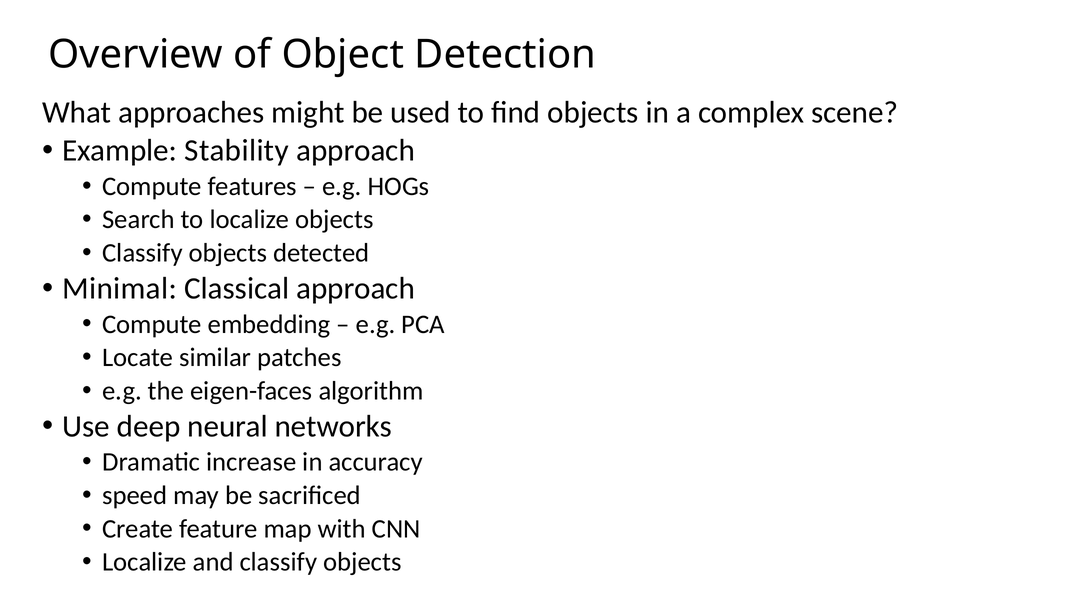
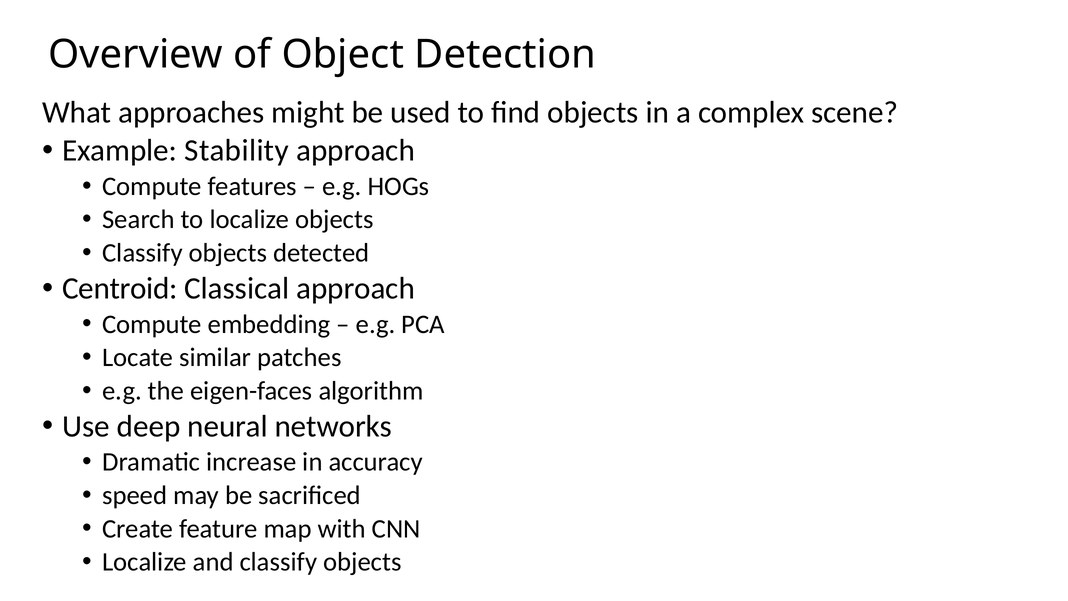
Minimal: Minimal -> Centroid
